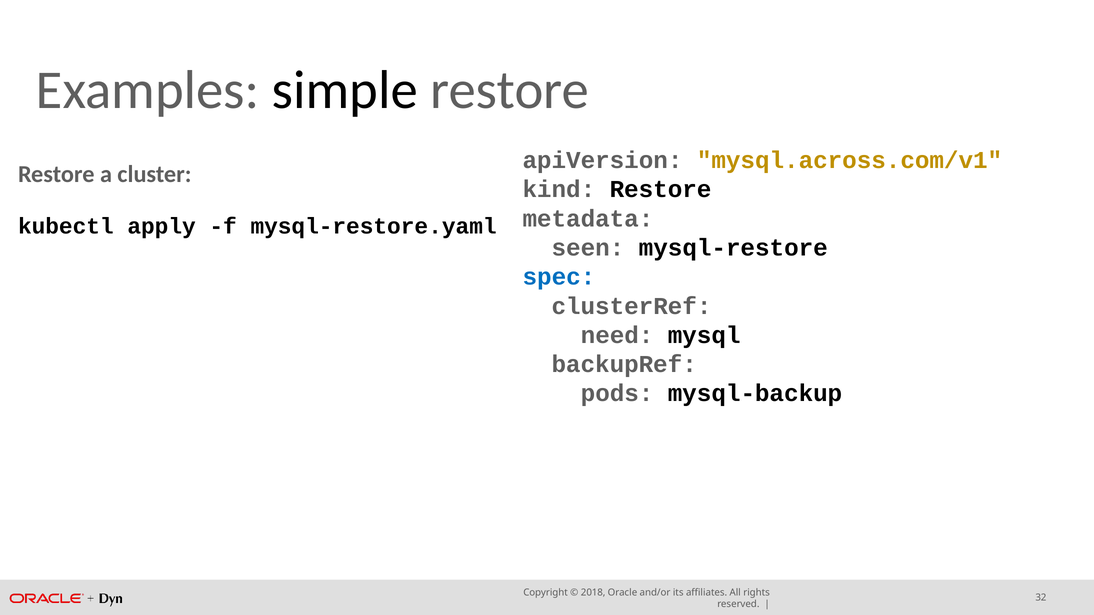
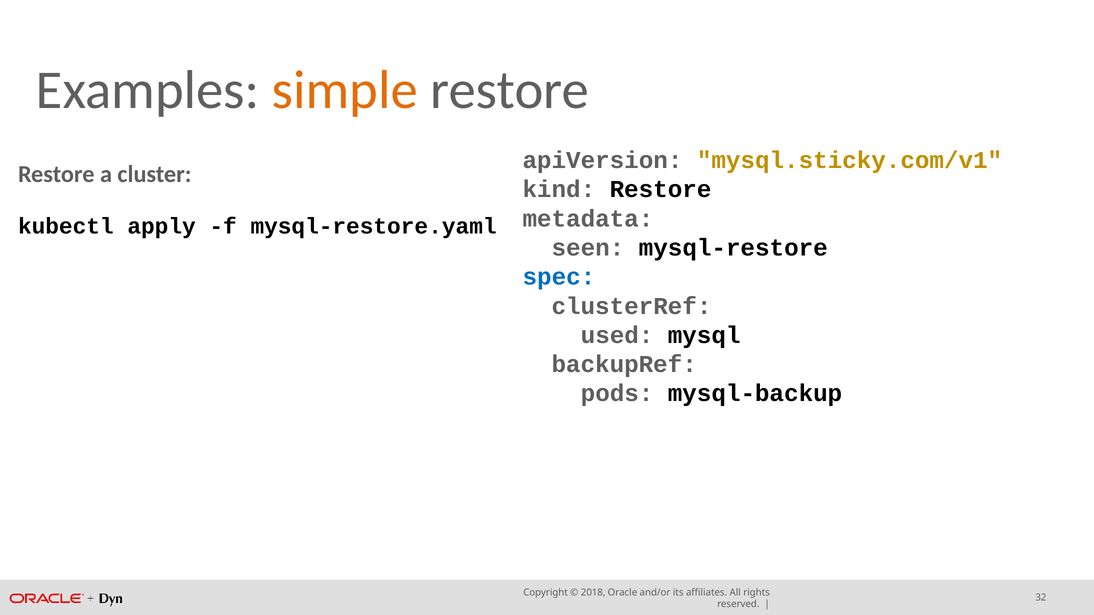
simple colour: black -> orange
mysql.across.com/v1: mysql.across.com/v1 -> mysql.sticky.com/v1
need: need -> used
